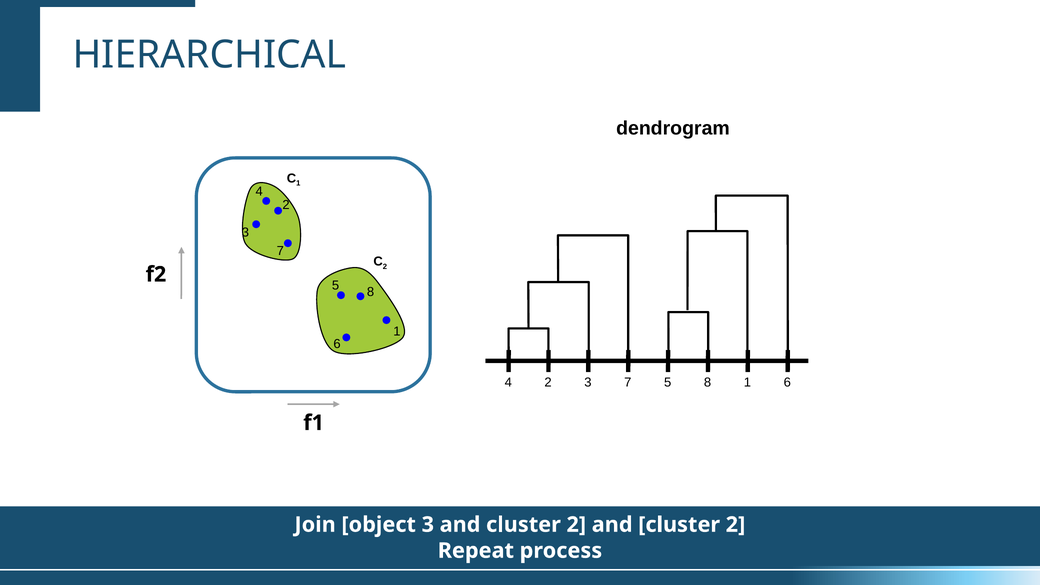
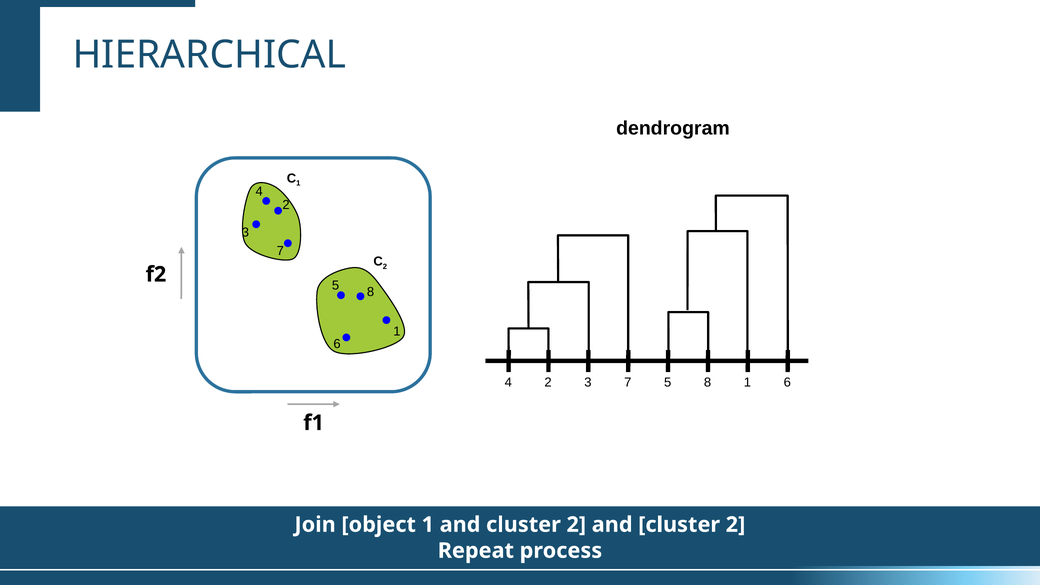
object 3: 3 -> 1
